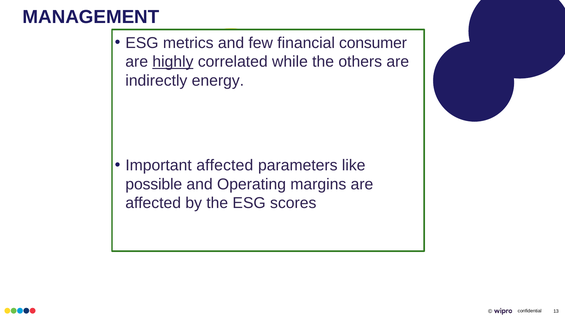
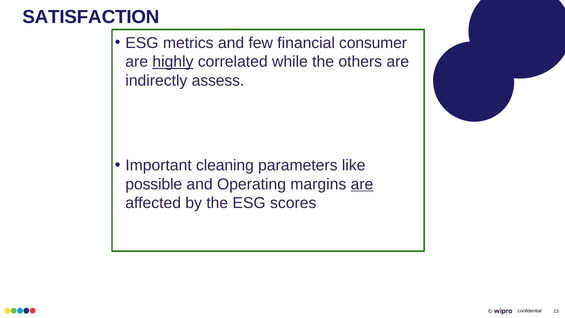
MANAGEMENT: MANAGEMENT -> SATISFACTION
energy: energy -> assess
Important affected: affected -> cleaning
are at (362, 184) underline: none -> present
